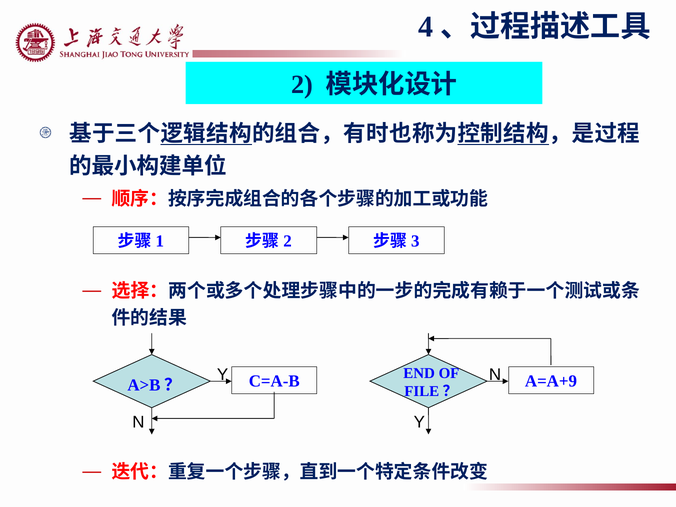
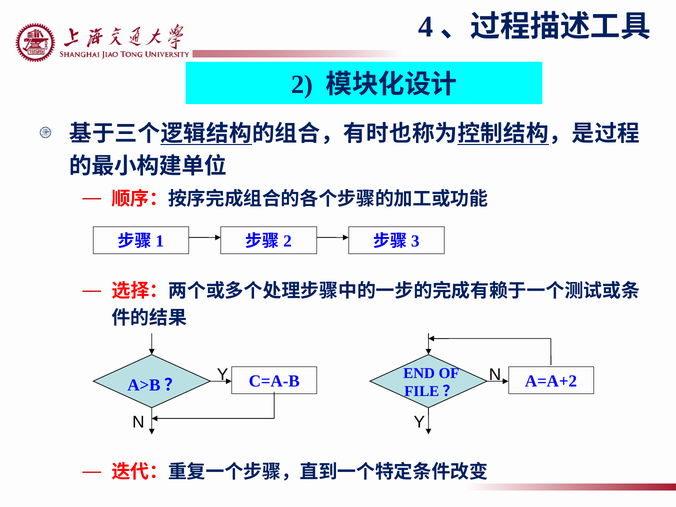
A=A+9: A=A+9 -> A=A+2
